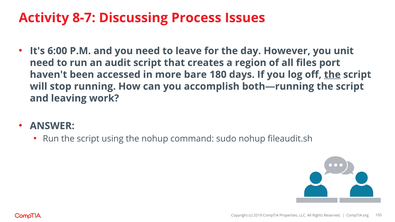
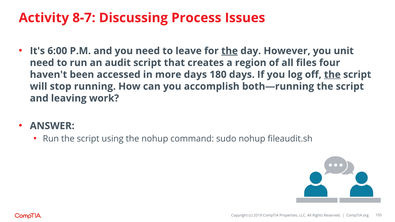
the at (230, 51) underline: none -> present
port: port -> four
more bare: bare -> days
